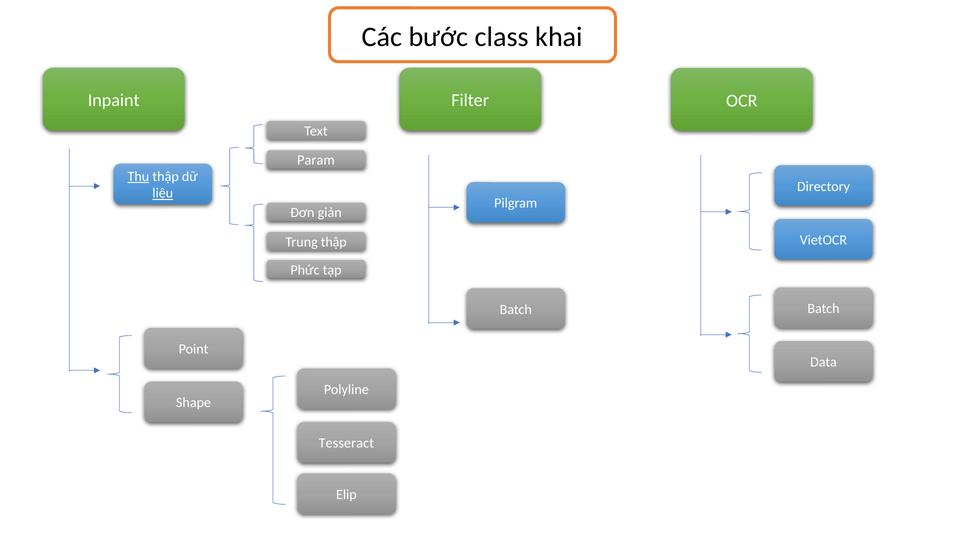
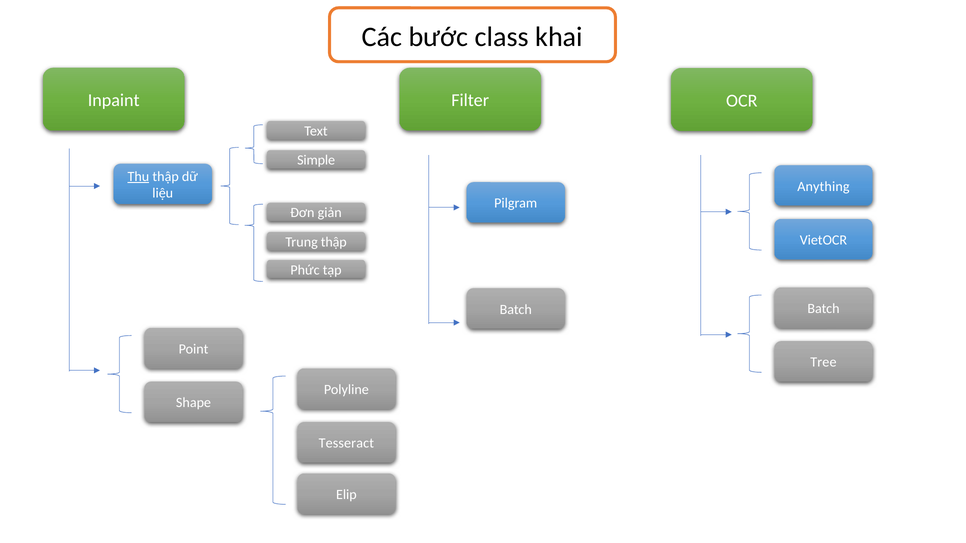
Param: Param -> Simple
Directory: Directory -> Anything
liệu underline: present -> none
Data: Data -> Tree
